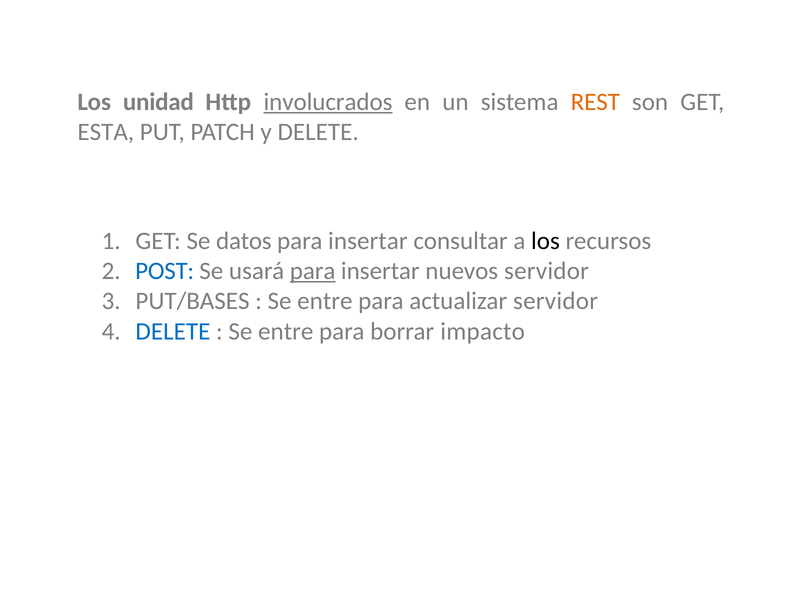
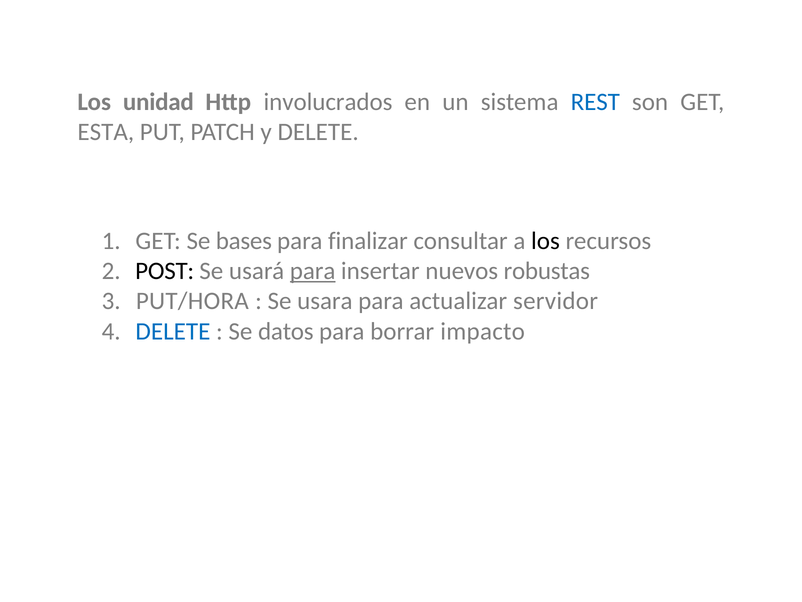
involucrados underline: present -> none
REST colour: orange -> blue
datos: datos -> bases
insertar at (368, 241): insertar -> finalizar
POST colour: blue -> black
nuevos servidor: servidor -> robustas
PUT/BASES: PUT/BASES -> PUT/HORA
entre at (325, 301): entre -> usara
entre at (286, 331): entre -> datos
